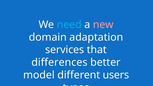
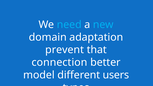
new colour: pink -> light blue
services: services -> prevent
differences: differences -> connection
